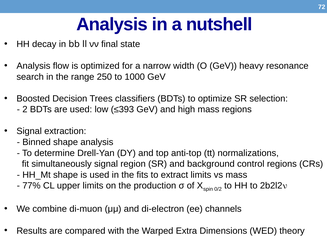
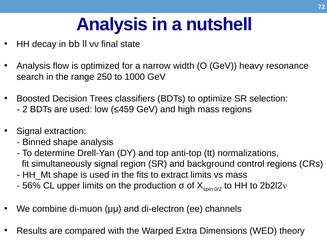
≤393: ≤393 -> ≤459
77%: 77% -> 56%
